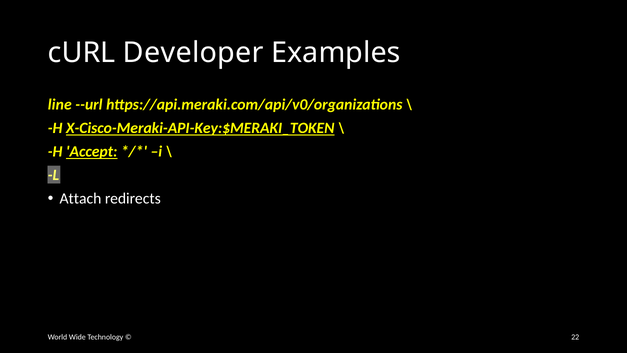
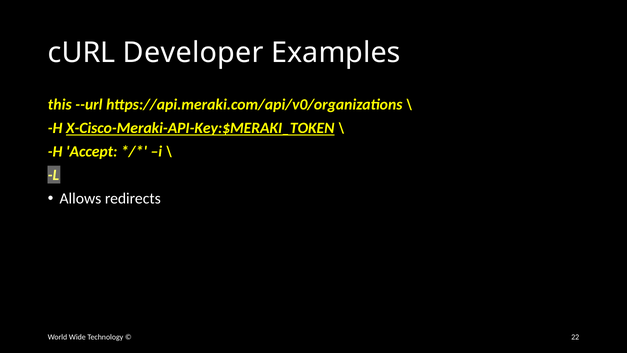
line: line -> this
Accept underline: present -> none
Attach: Attach -> Allows
